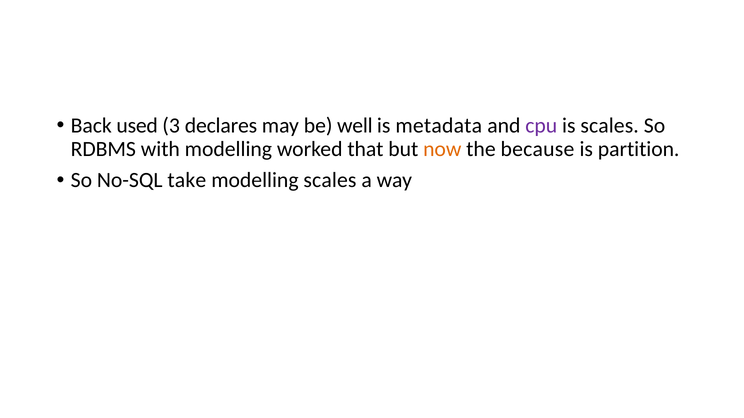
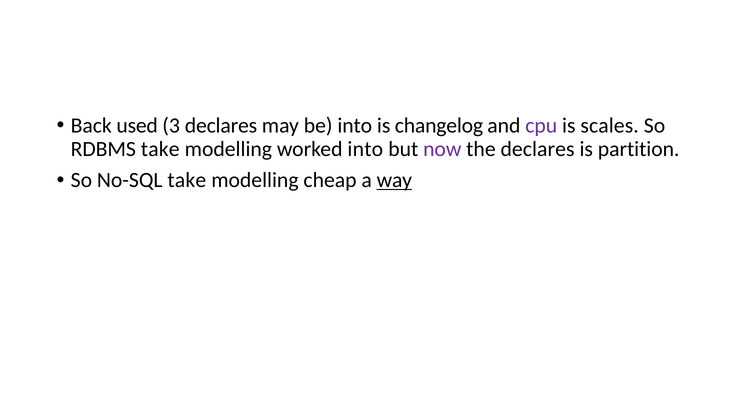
be well: well -> into
metadata: metadata -> changelog
RDBMS with: with -> take
worked that: that -> into
now colour: orange -> purple
the because: because -> declares
modelling scales: scales -> cheap
way underline: none -> present
